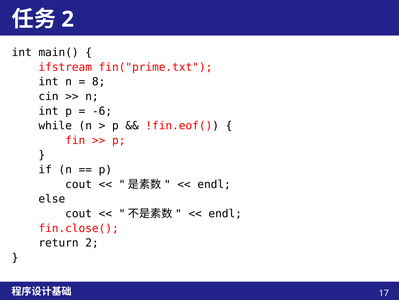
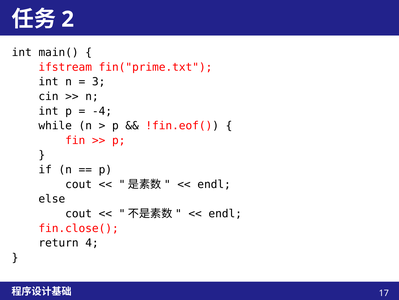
8: 8 -> 3
-6: -6 -> -4
return 2: 2 -> 4
